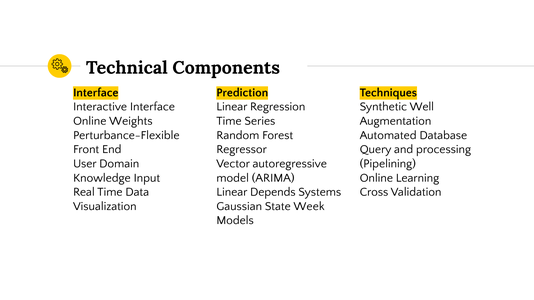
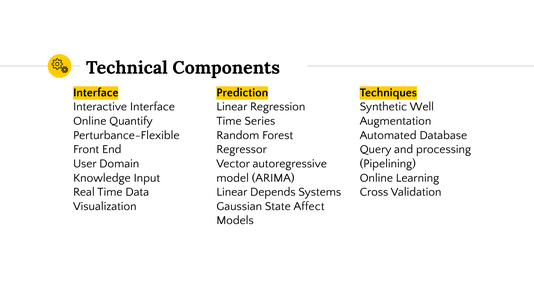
Weights: Weights -> Quantify
Week: Week -> Affect
